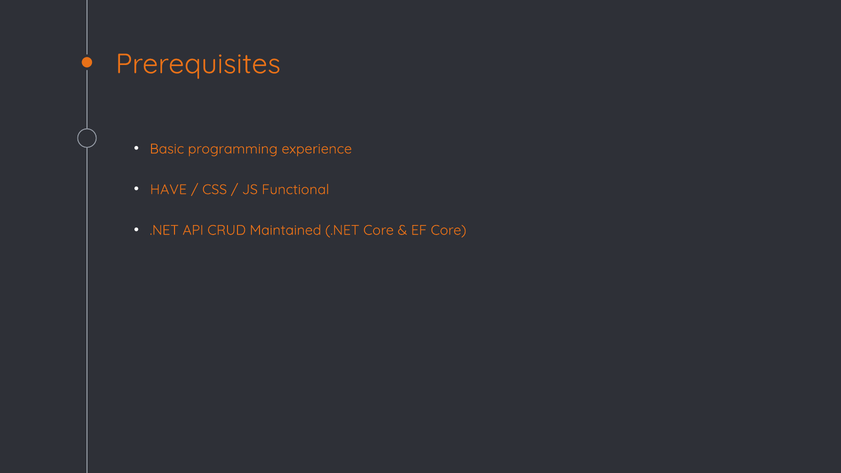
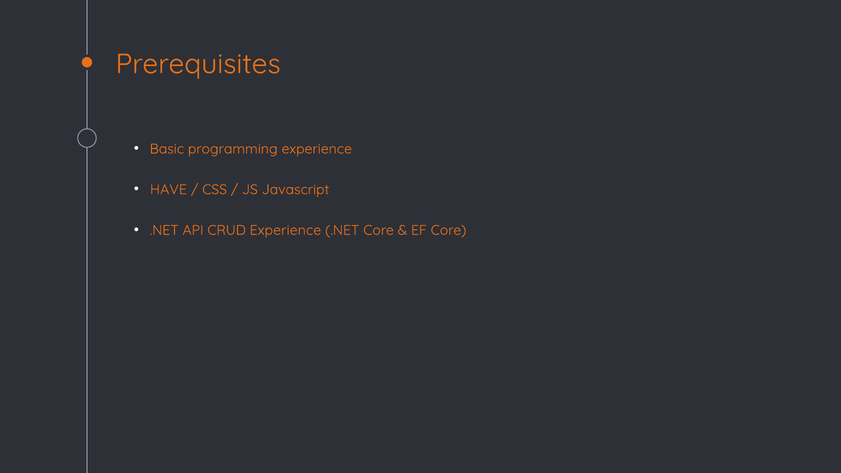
Functional: Functional -> Javascript
CRUD Maintained: Maintained -> Experience
